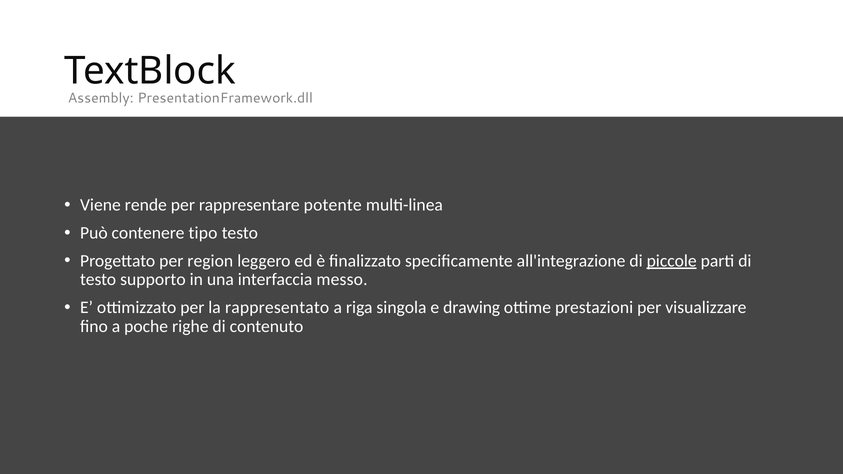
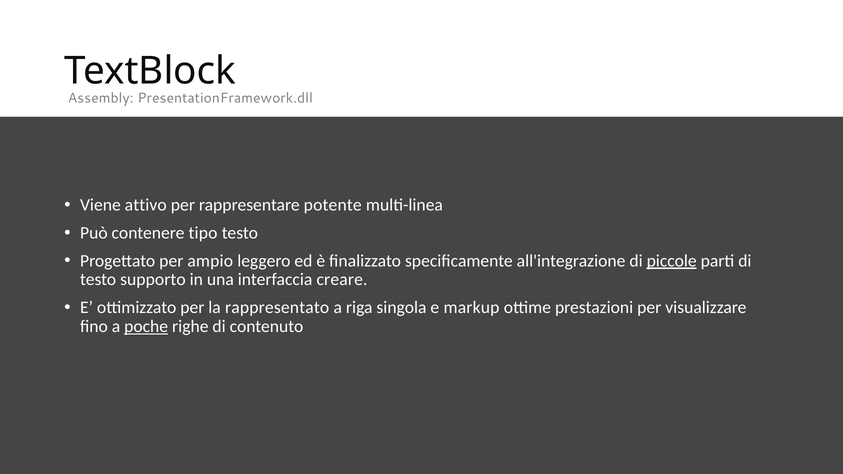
rende: rende -> attivo
region: region -> ampio
messo: messo -> creare
drawing: drawing -> markup
poche underline: none -> present
